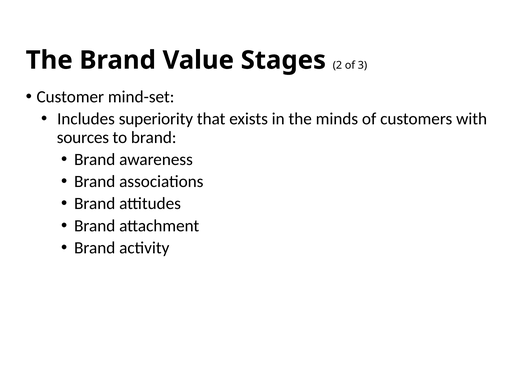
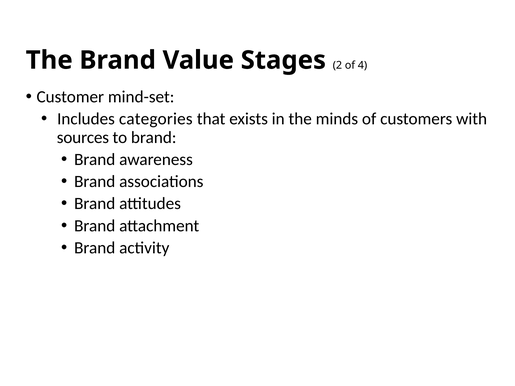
3: 3 -> 4
superiority: superiority -> categories
